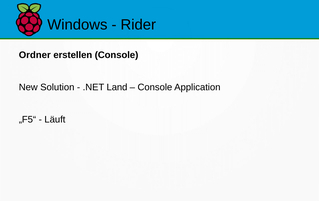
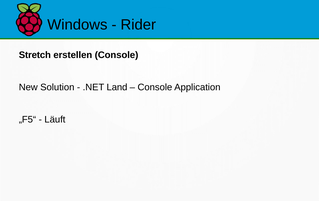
Ordner: Ordner -> Stretch
